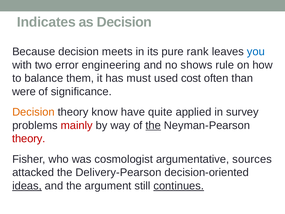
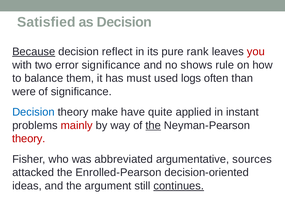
Indicates: Indicates -> Satisfied
Because underline: none -> present
meets: meets -> reflect
you colour: blue -> red
error engineering: engineering -> significance
cost: cost -> logs
Decision at (33, 112) colour: orange -> blue
know: know -> make
survey: survey -> instant
cosmologist: cosmologist -> abbreviated
Delivery-Pearson: Delivery-Pearson -> Enrolled-Pearson
ideas underline: present -> none
